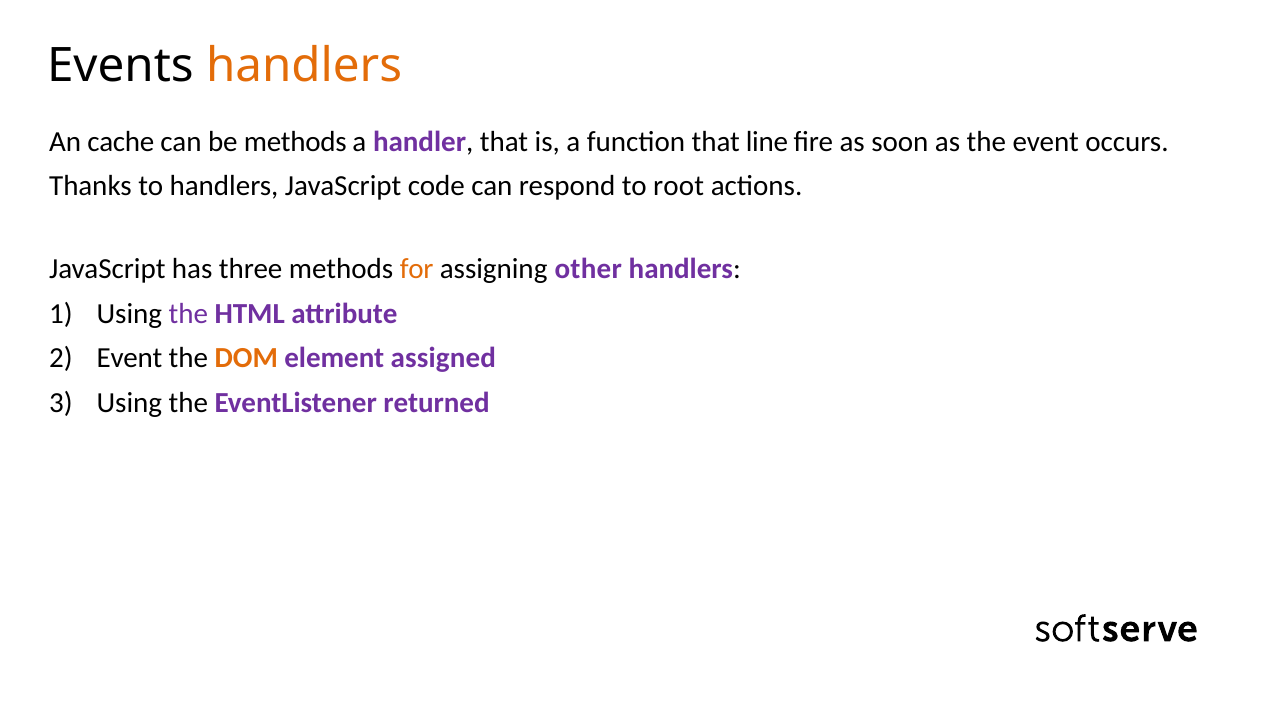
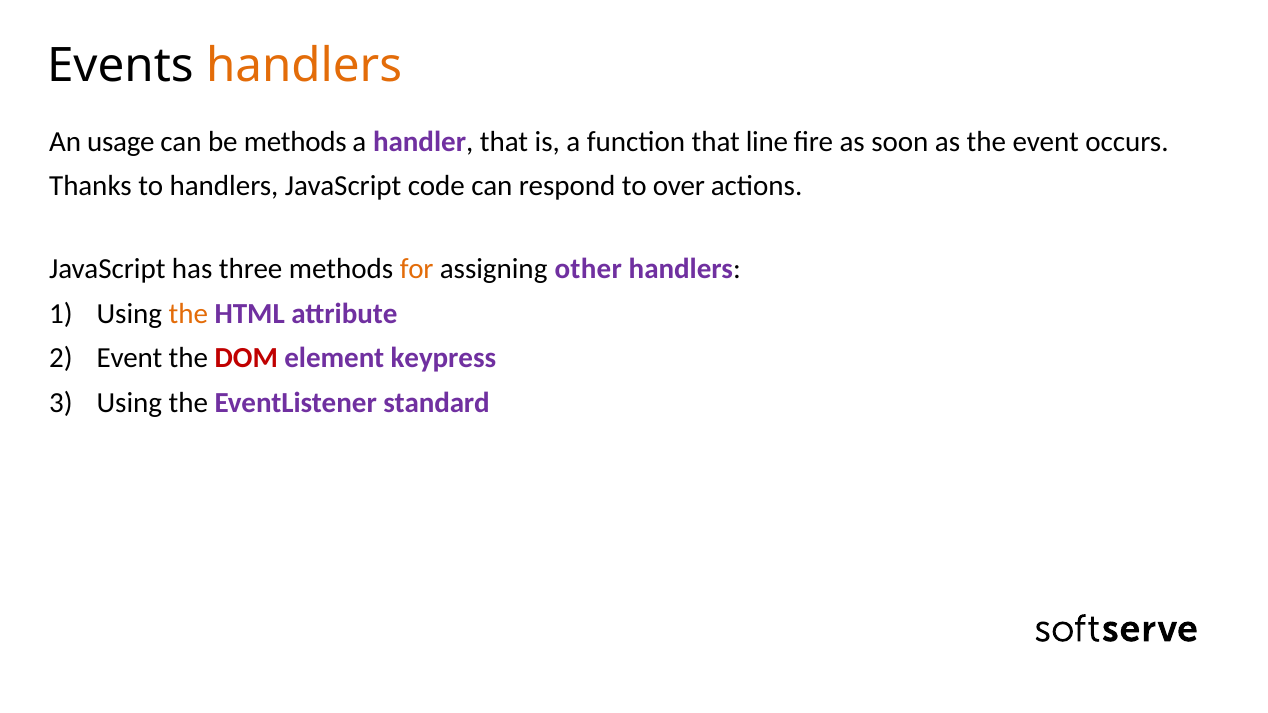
cache: cache -> usage
root: root -> over
the at (188, 314) colour: purple -> orange
DOM colour: orange -> red
assigned: assigned -> keypress
returned: returned -> standard
